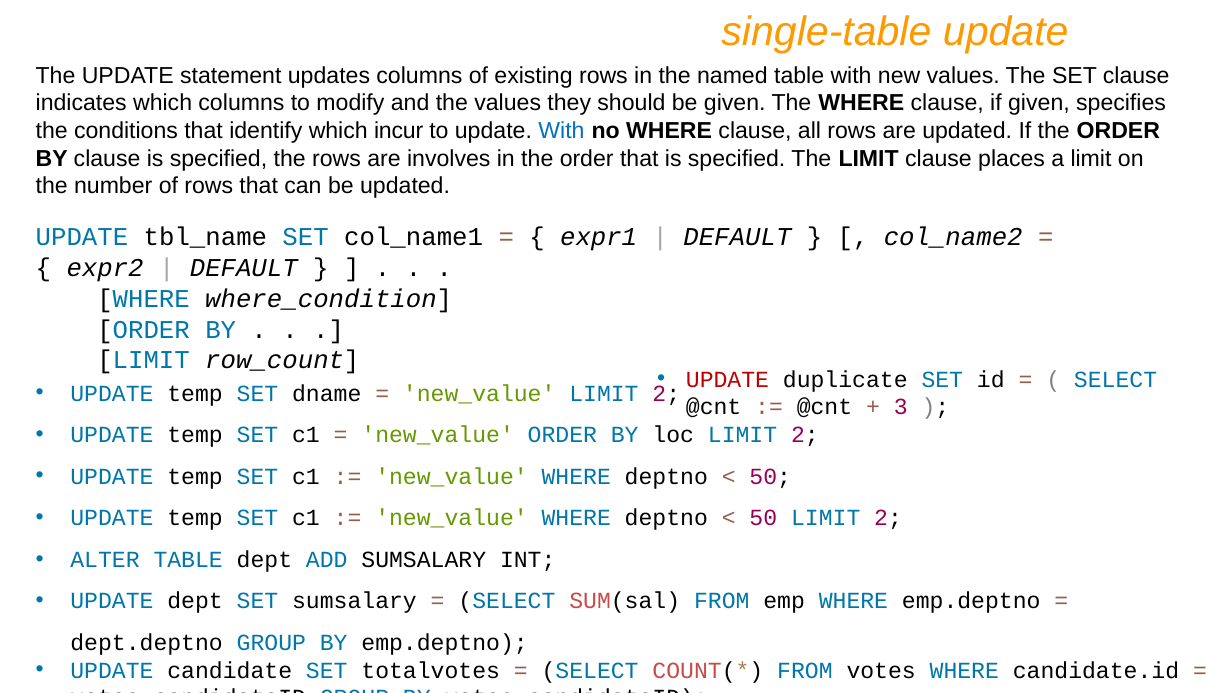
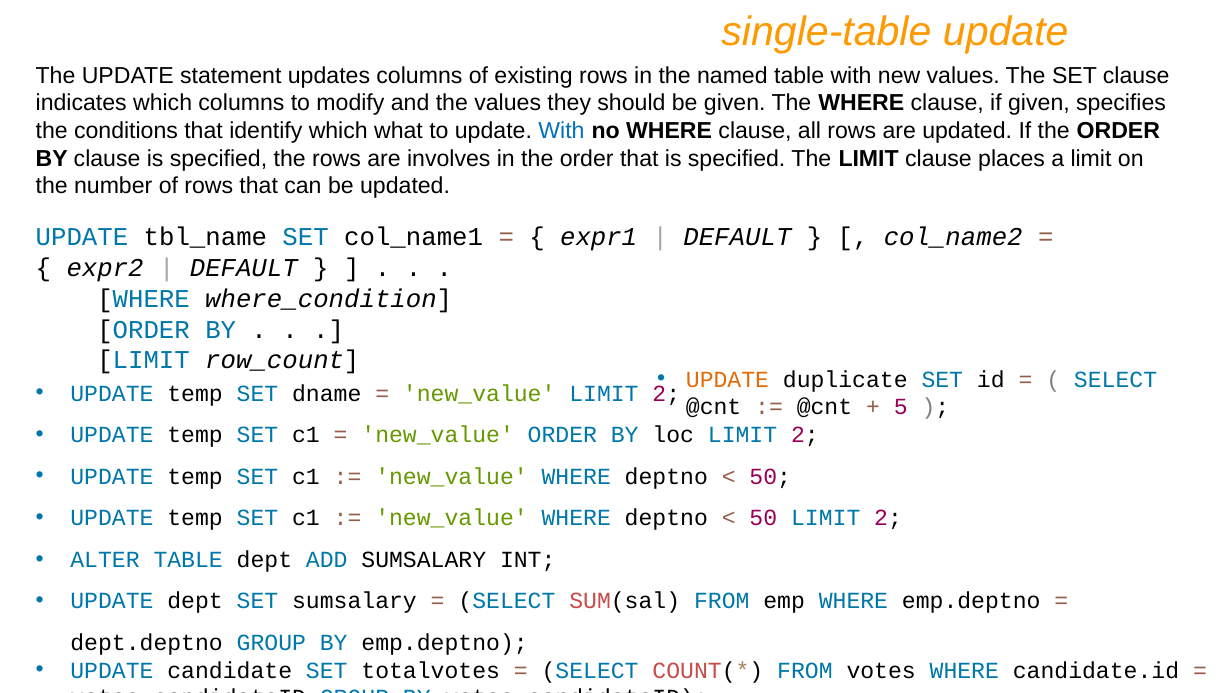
incur: incur -> what
UPDATE at (727, 380) colour: red -> orange
3: 3 -> 5
